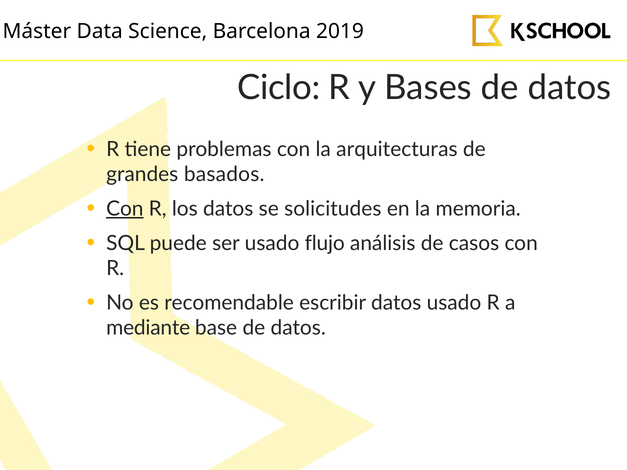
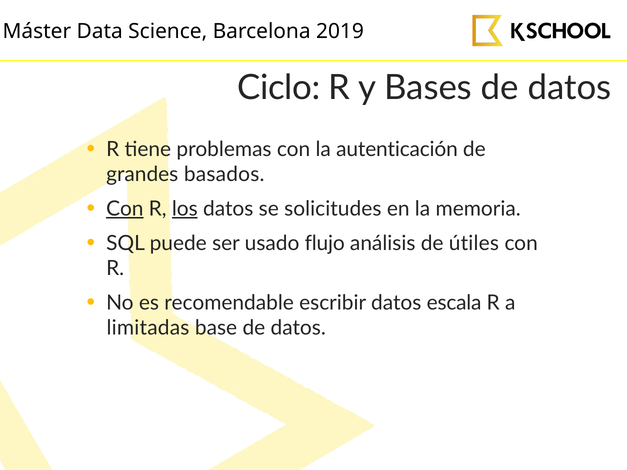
arquitecturas: arquitecturas -> autenticación
los underline: none -> present
casos: casos -> útiles
datos usado: usado -> escala
mediante: mediante -> limitadas
